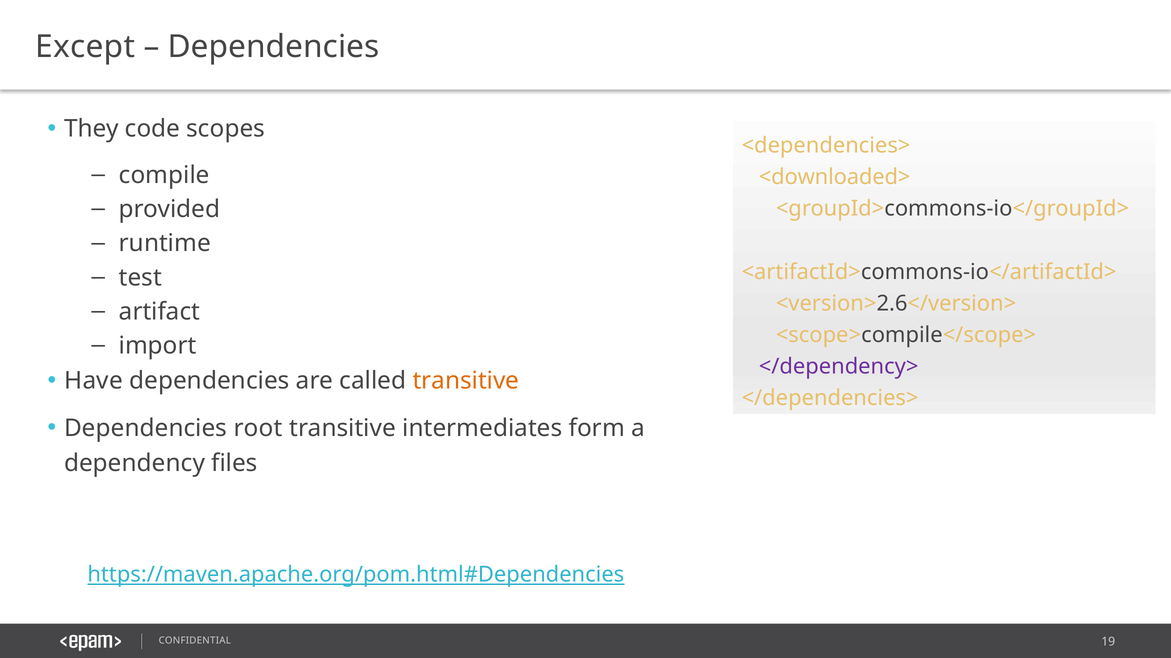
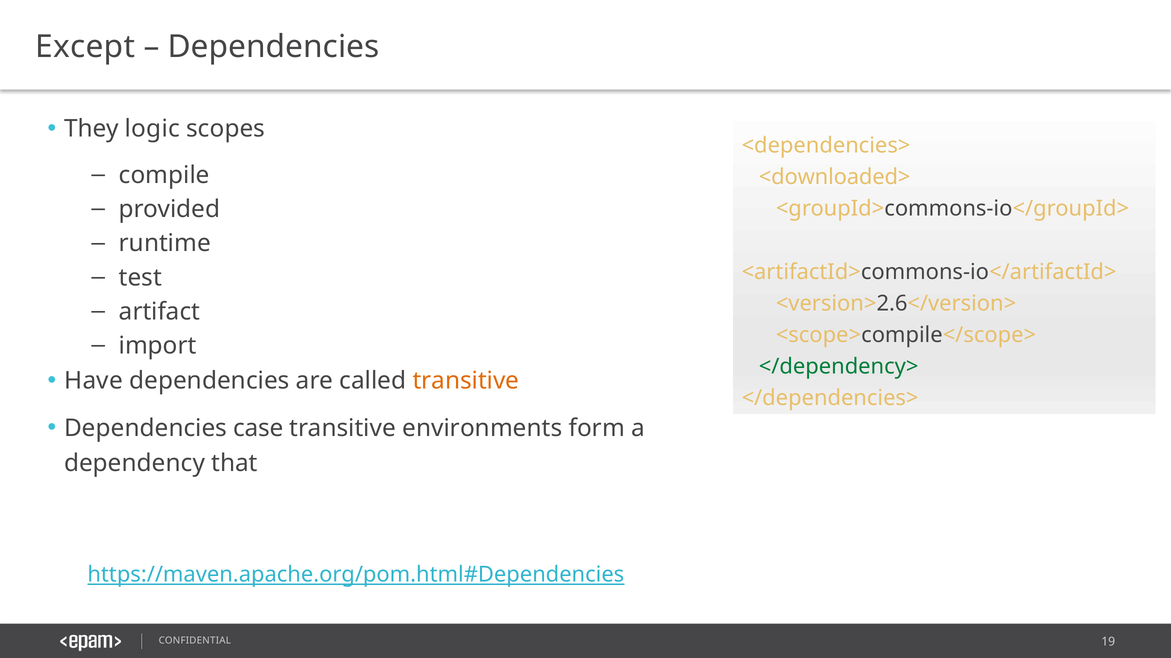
code: code -> logic
</dependency> colour: purple -> green
root: root -> case
intermediates: intermediates -> environments
files: files -> that
